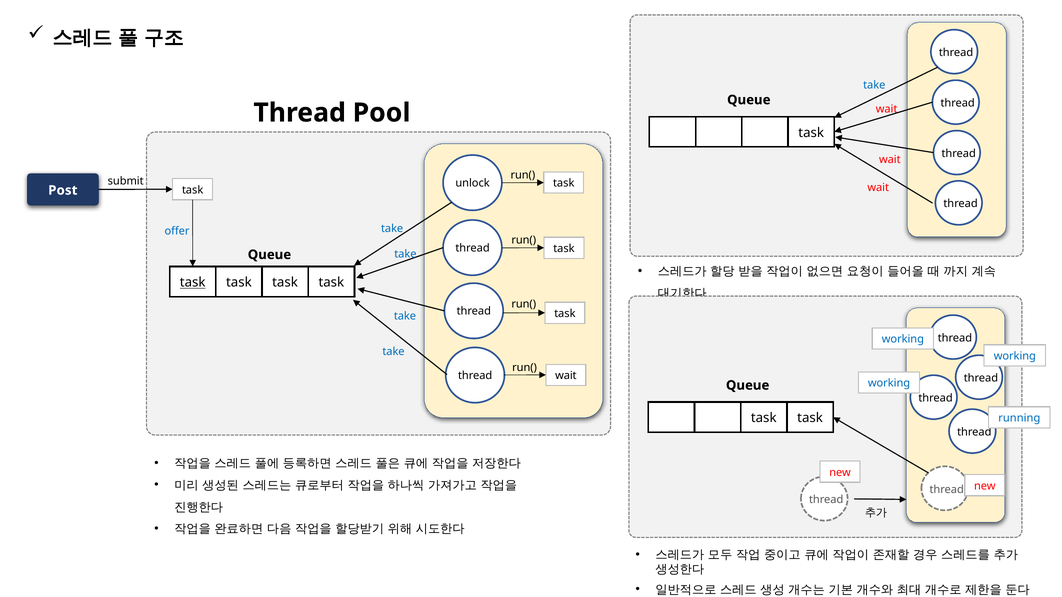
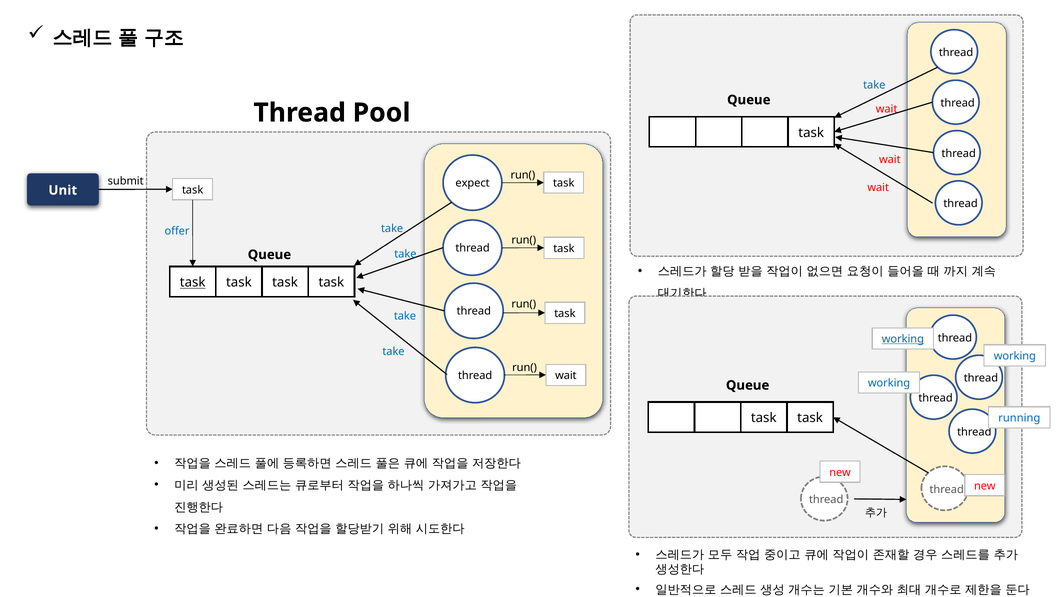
unlock: unlock -> expect
Post: Post -> Unit
working at (903, 339) underline: none -> present
